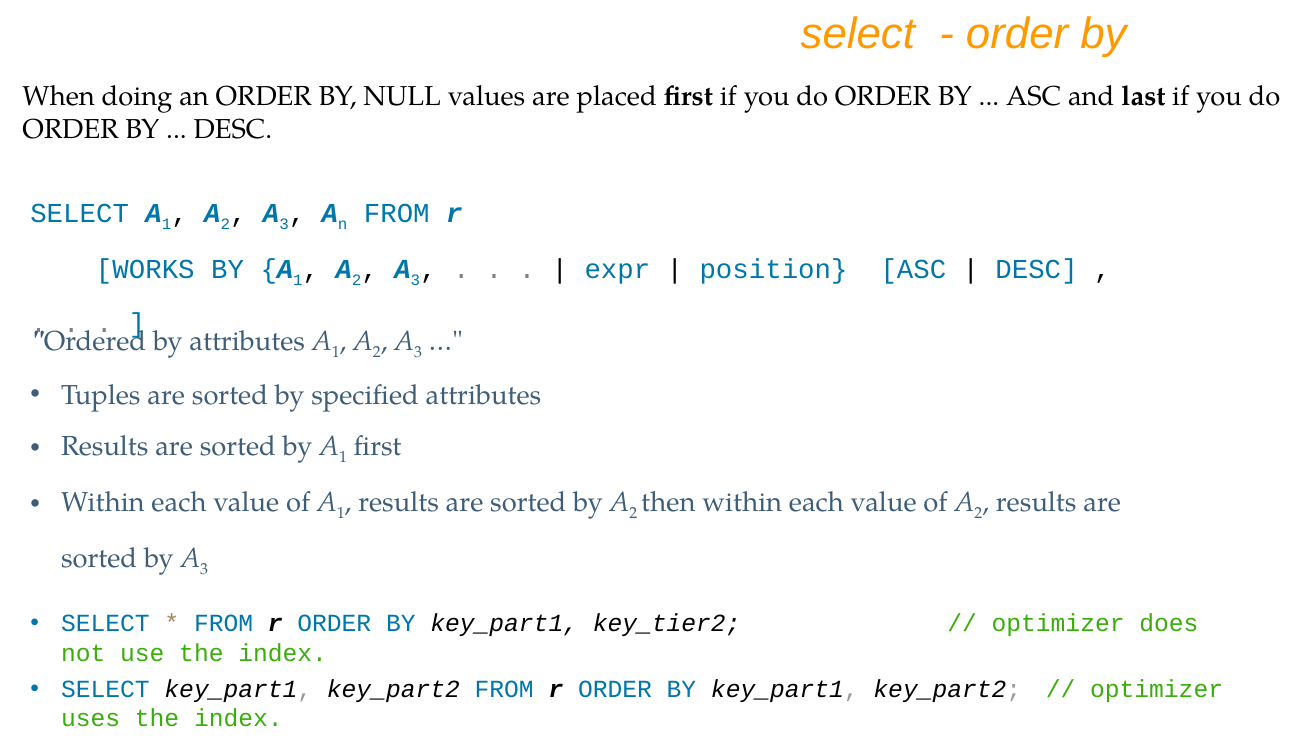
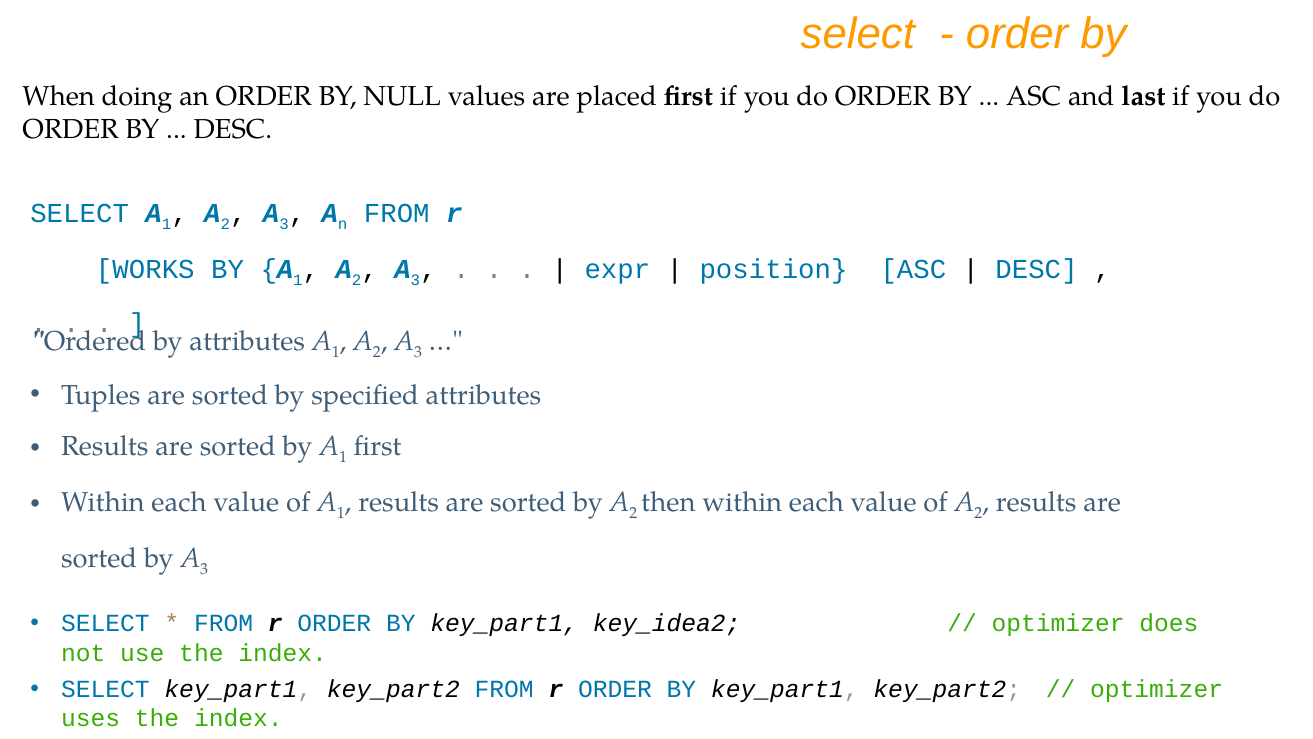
key_tier2: key_tier2 -> key_idea2
